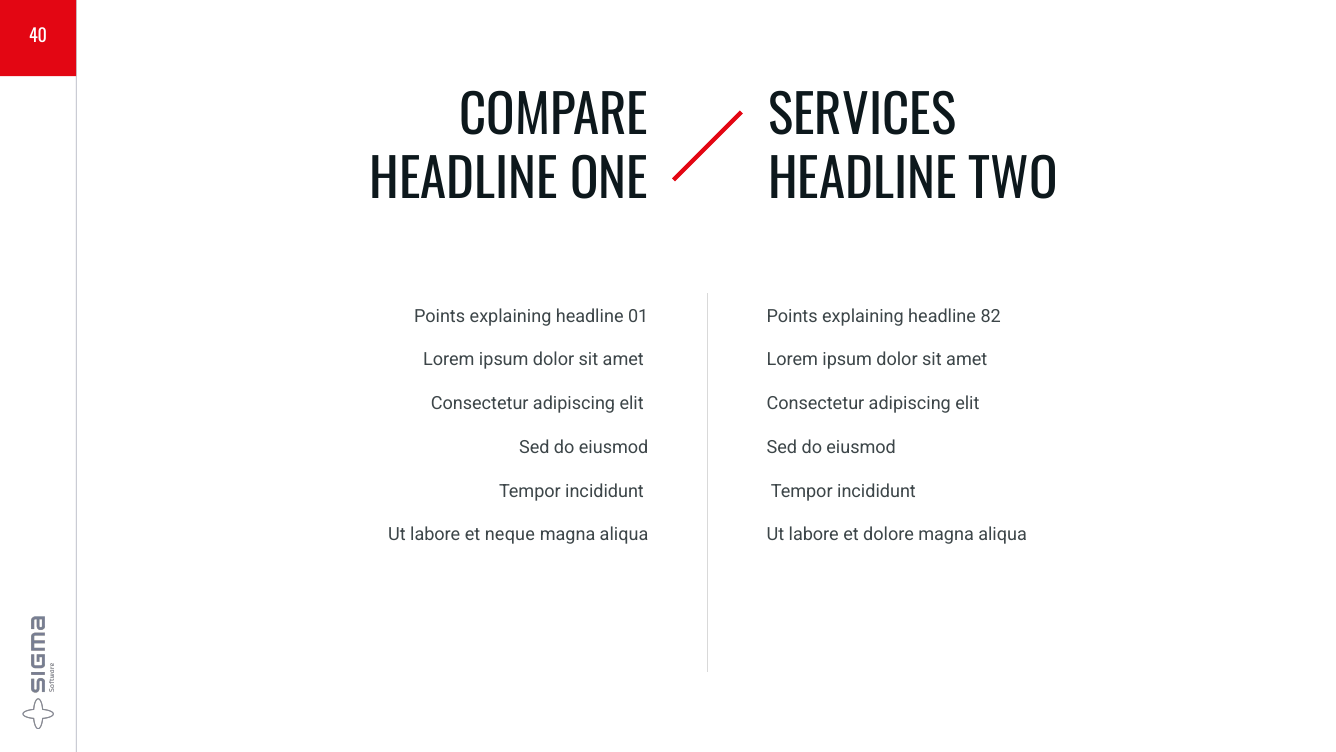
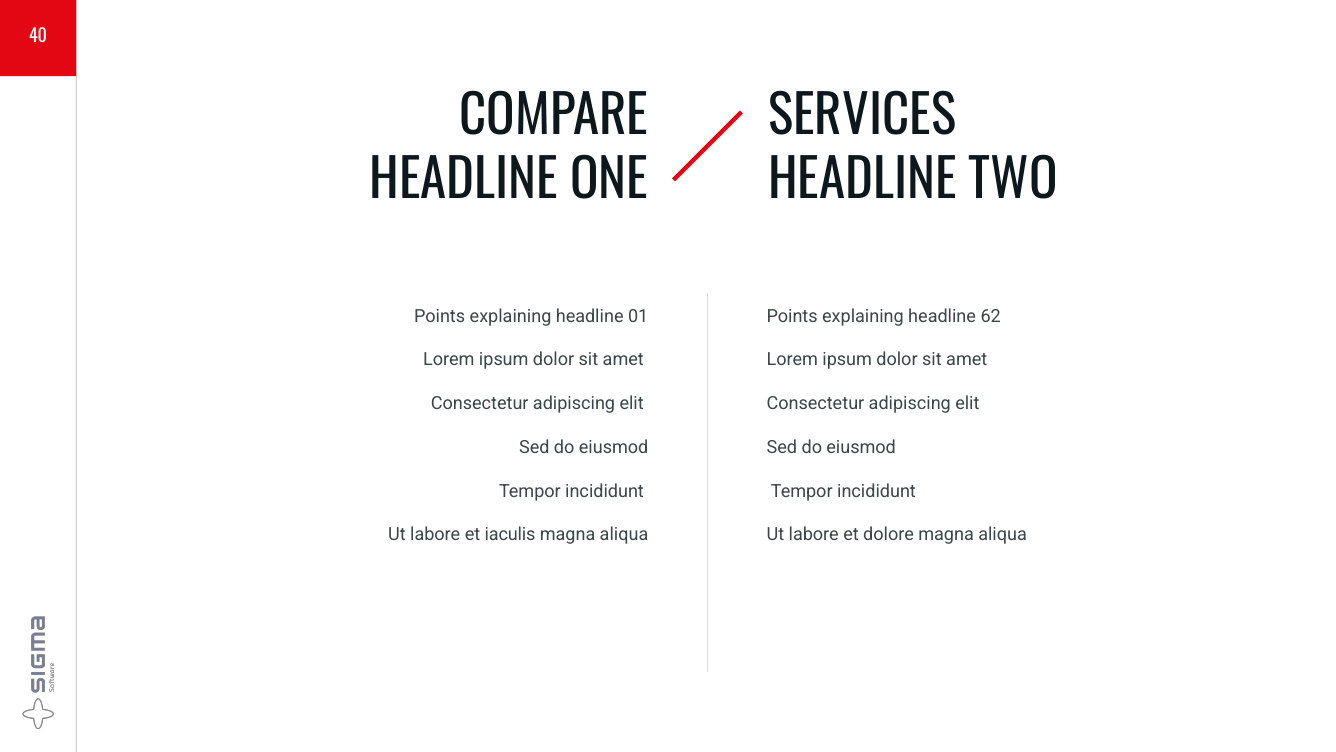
82: 82 -> 62
neque: neque -> iaculis
